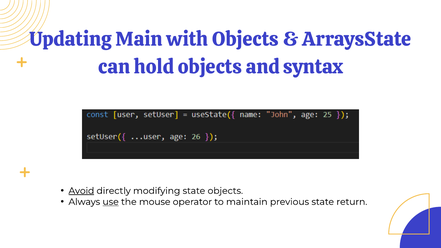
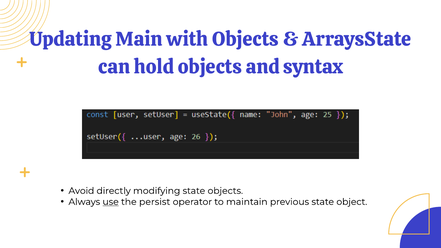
Avoid underline: present -> none
mouse: mouse -> persist
return: return -> object
